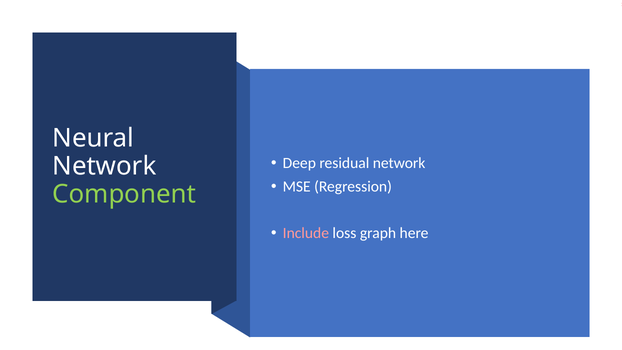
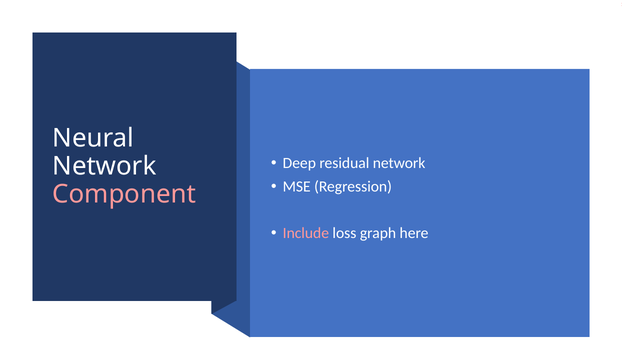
Component colour: light green -> pink
